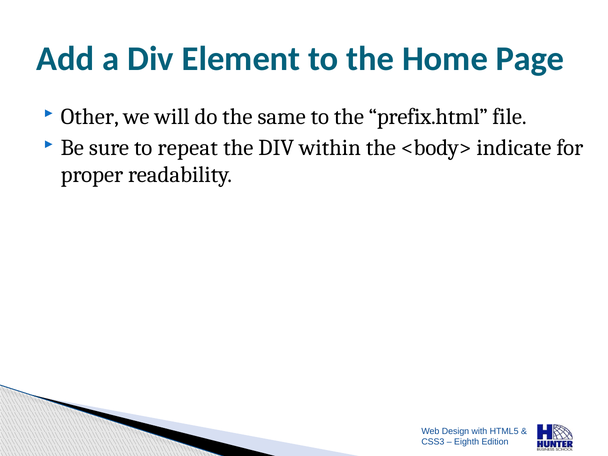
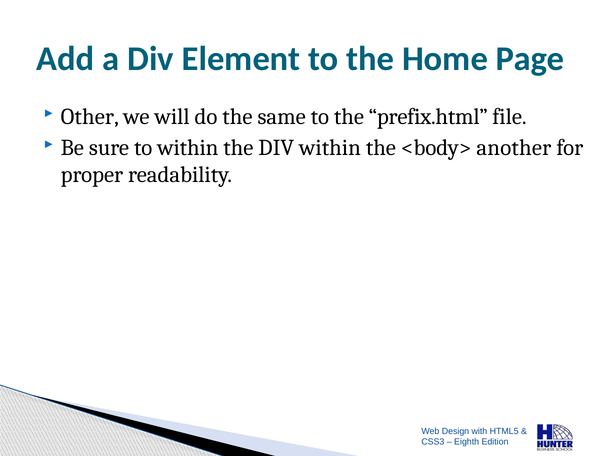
to repeat: repeat -> within
indicate: indicate -> another
